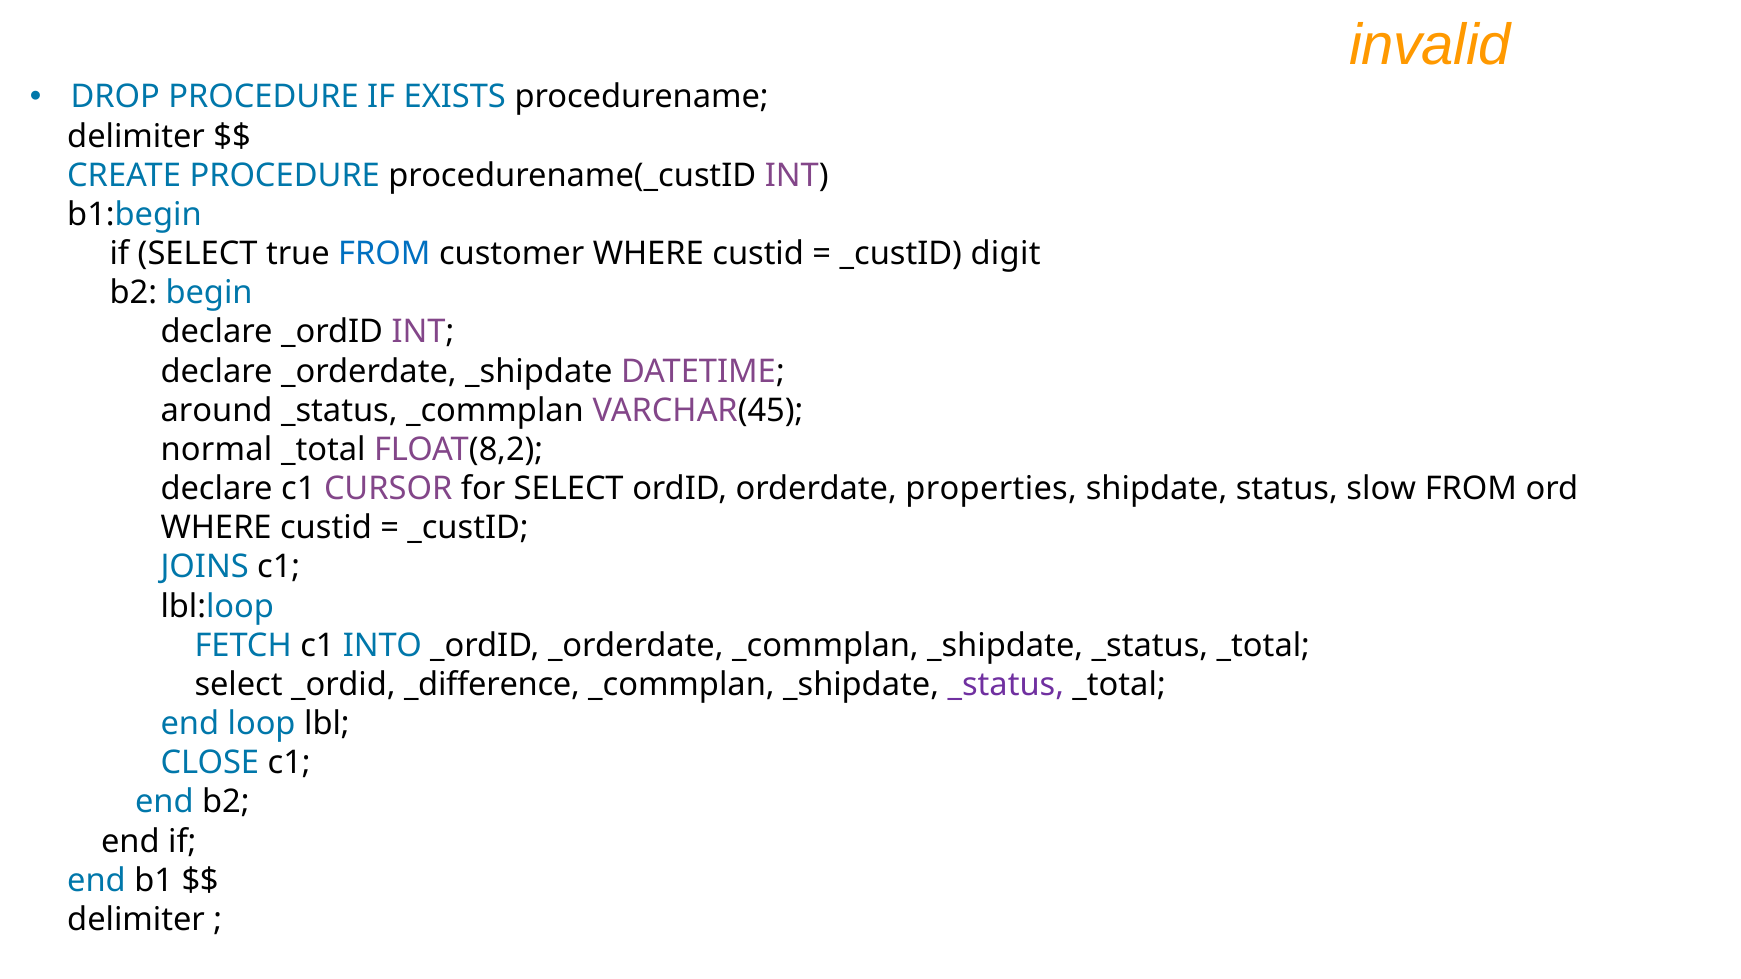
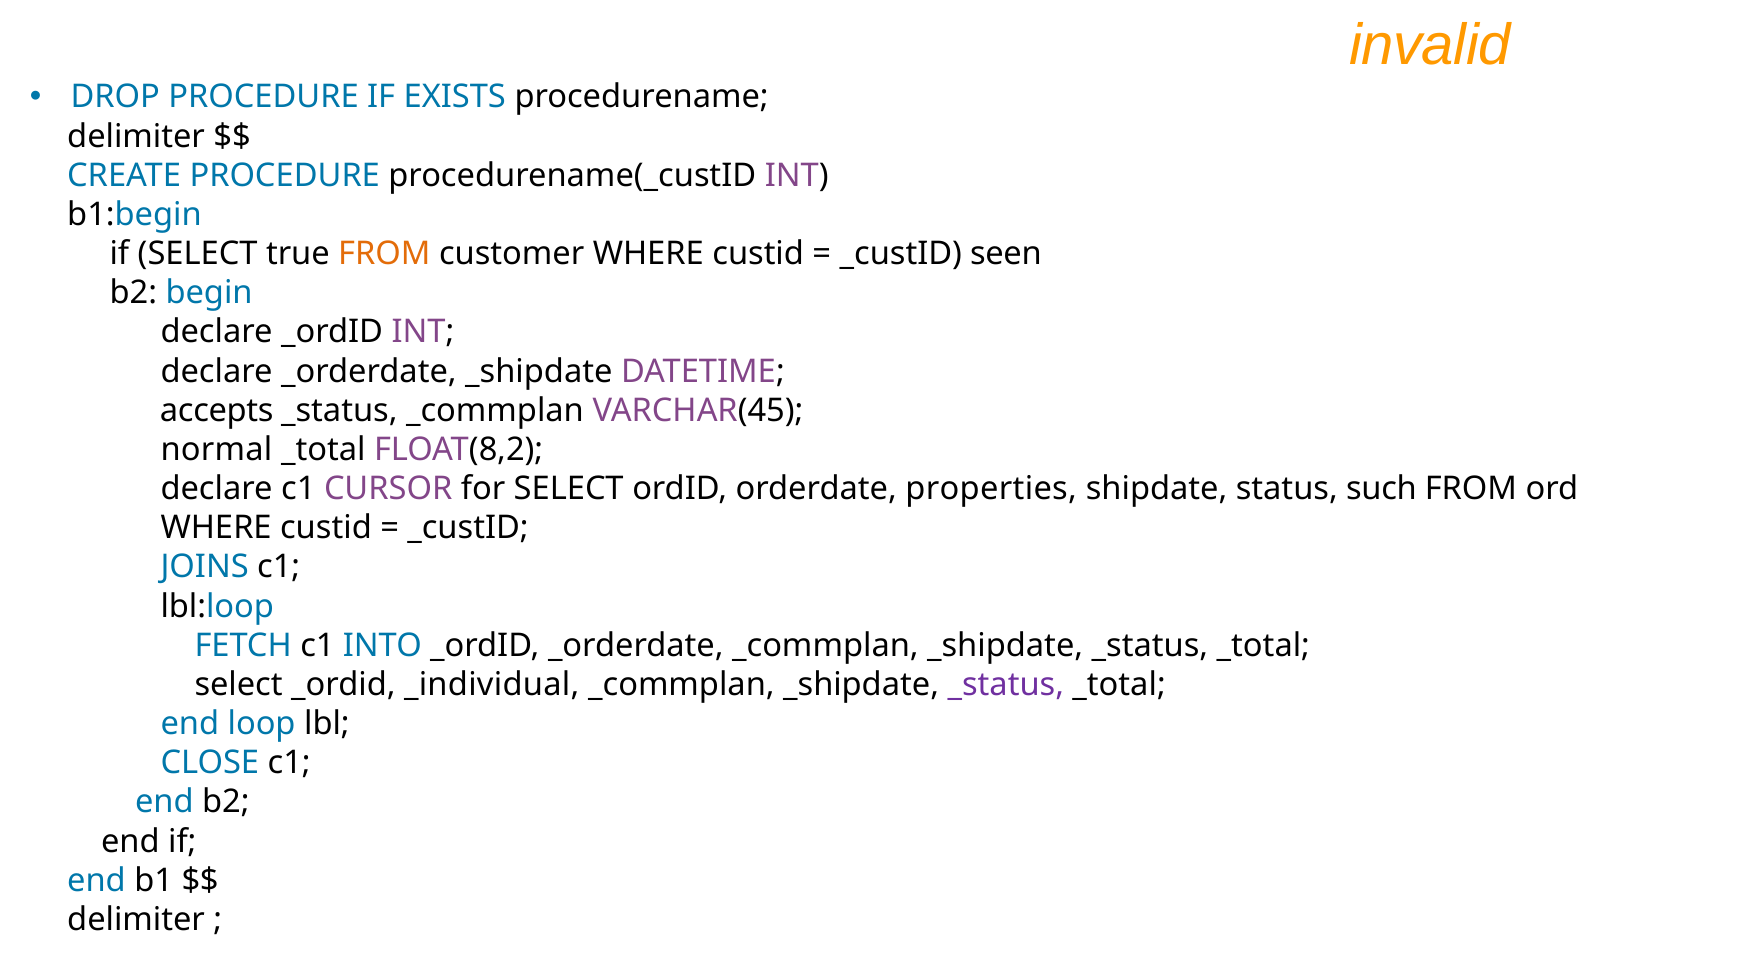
FROM at (384, 254) colour: blue -> orange
digit: digit -> seen
around: around -> accepts
slow: slow -> such
_difference: _difference -> _individual
